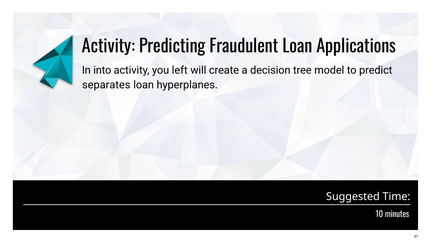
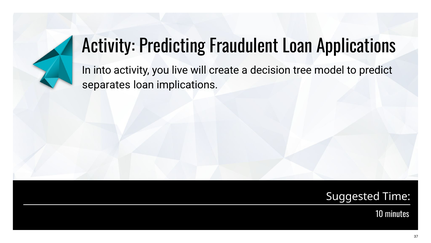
left: left -> live
hyperplanes: hyperplanes -> implications
